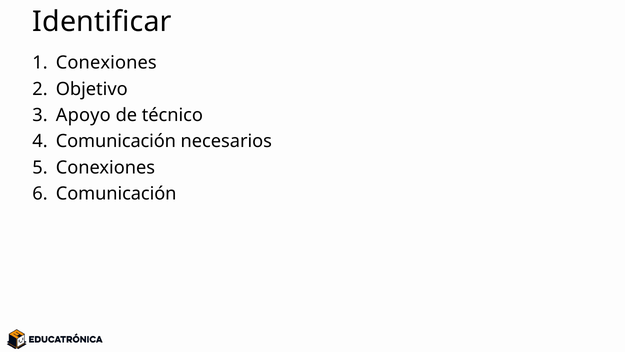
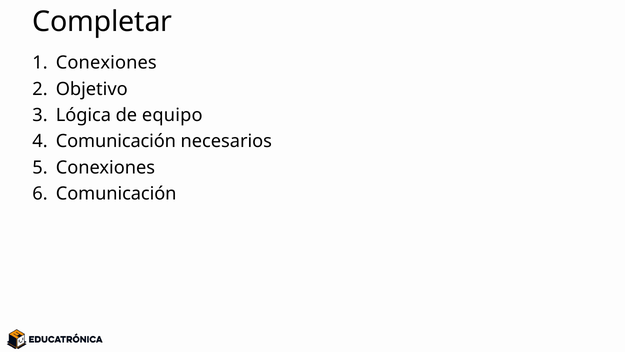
Identificar: Identificar -> Completar
Apoyo: Apoyo -> Lógica
técnico: técnico -> equipo
